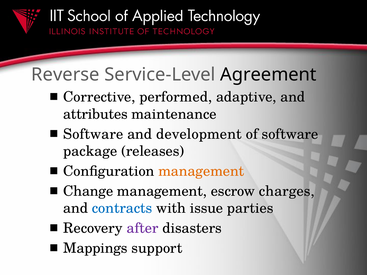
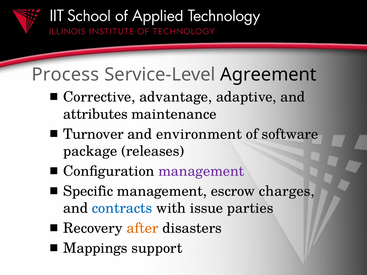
Reverse: Reverse -> Process
performed: performed -> advantage
Software at (93, 134): Software -> Turnover
development: development -> environment
management at (201, 171) colour: orange -> purple
Change: Change -> Specific
after colour: purple -> orange
